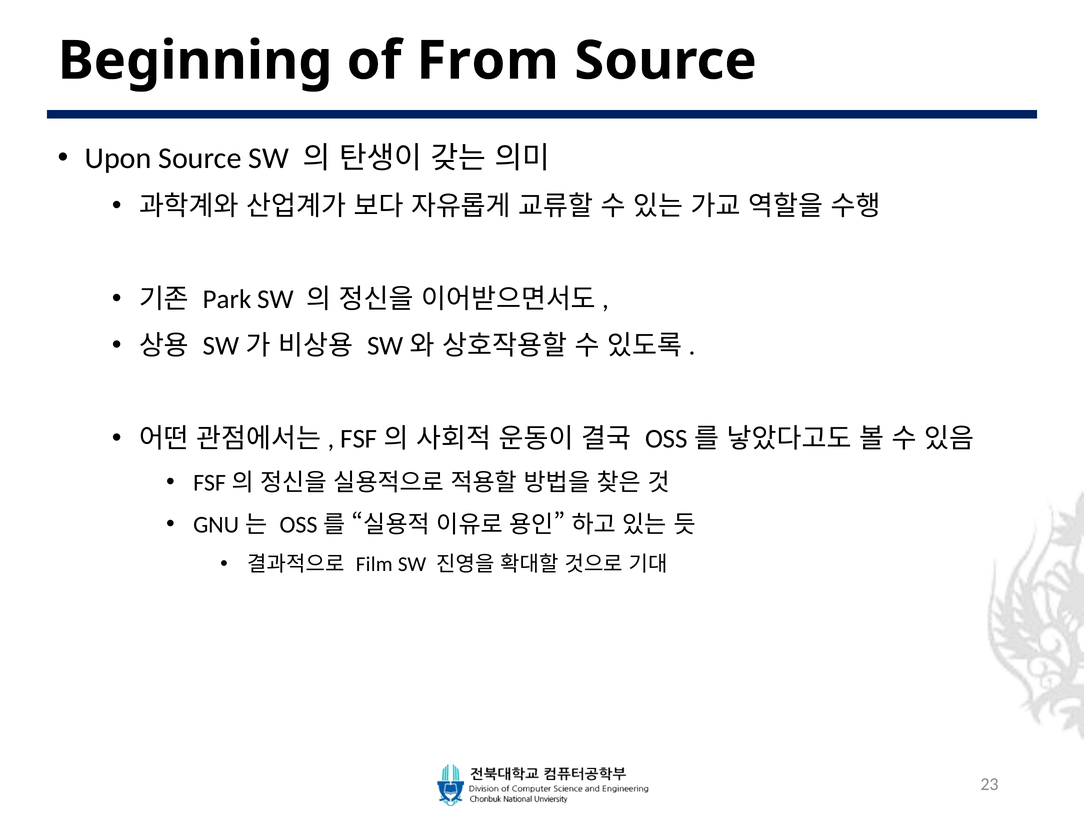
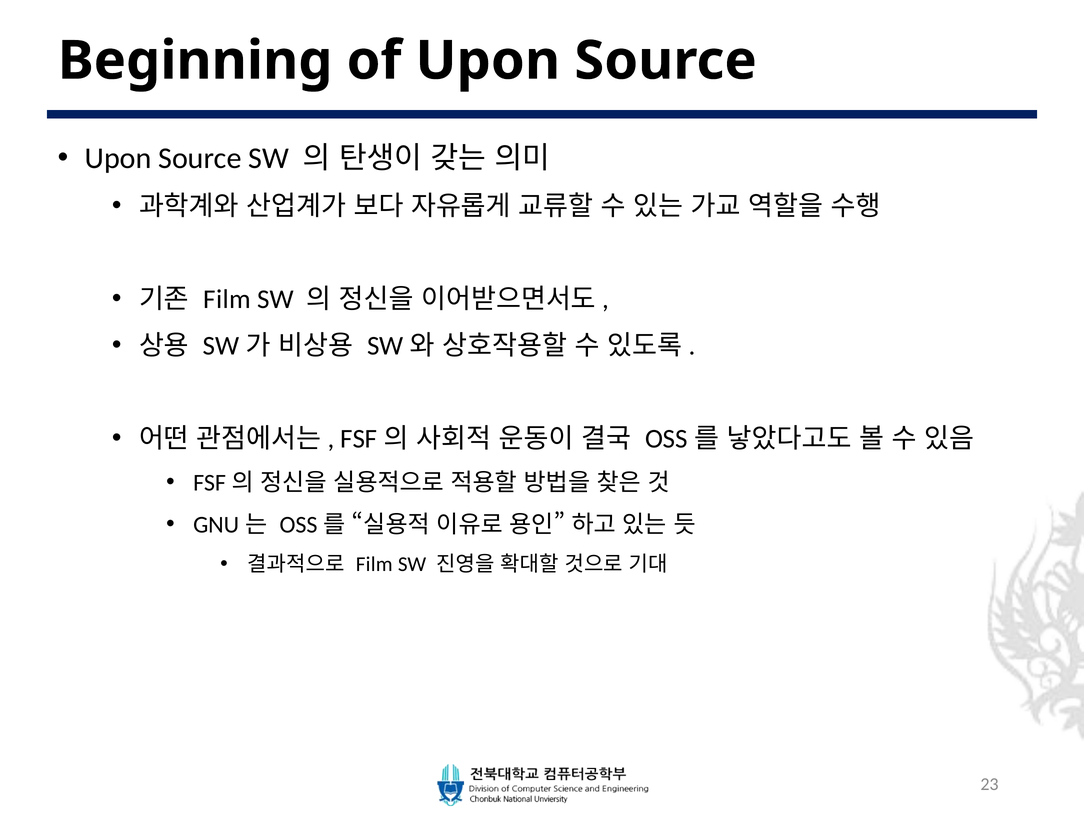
of From: From -> Upon
Park at (227, 299): Park -> Film
